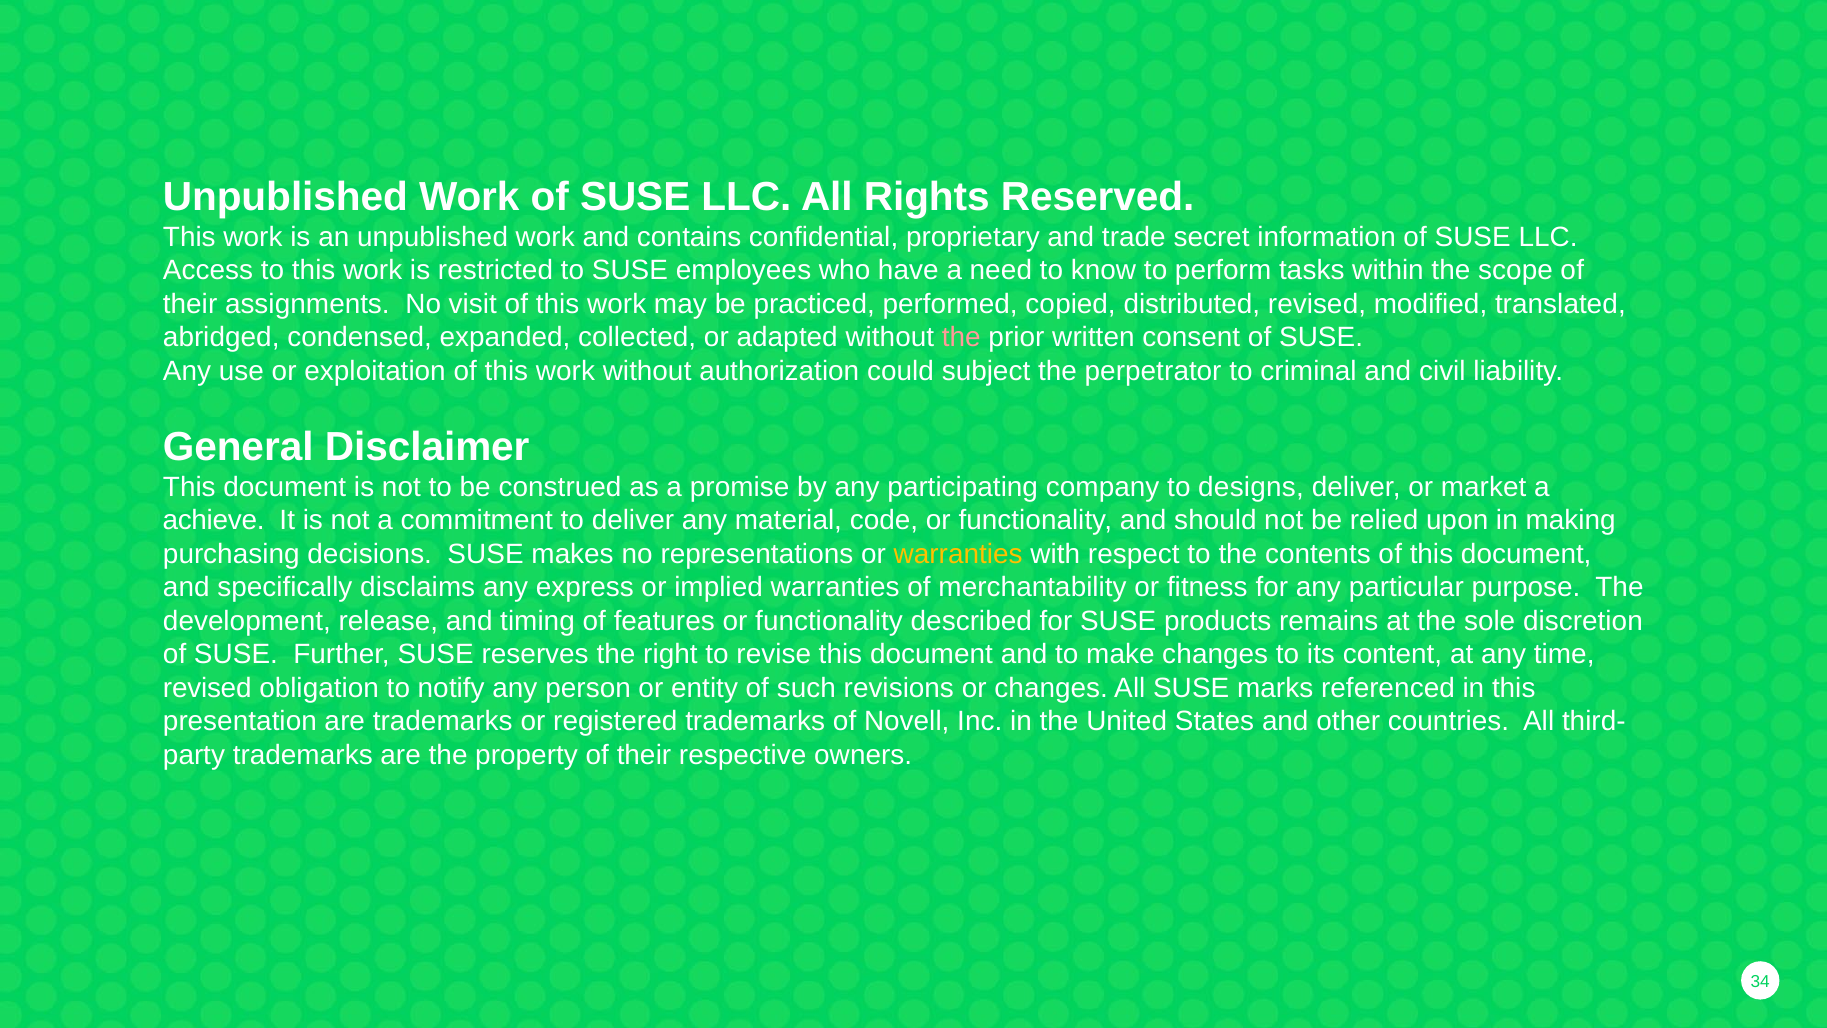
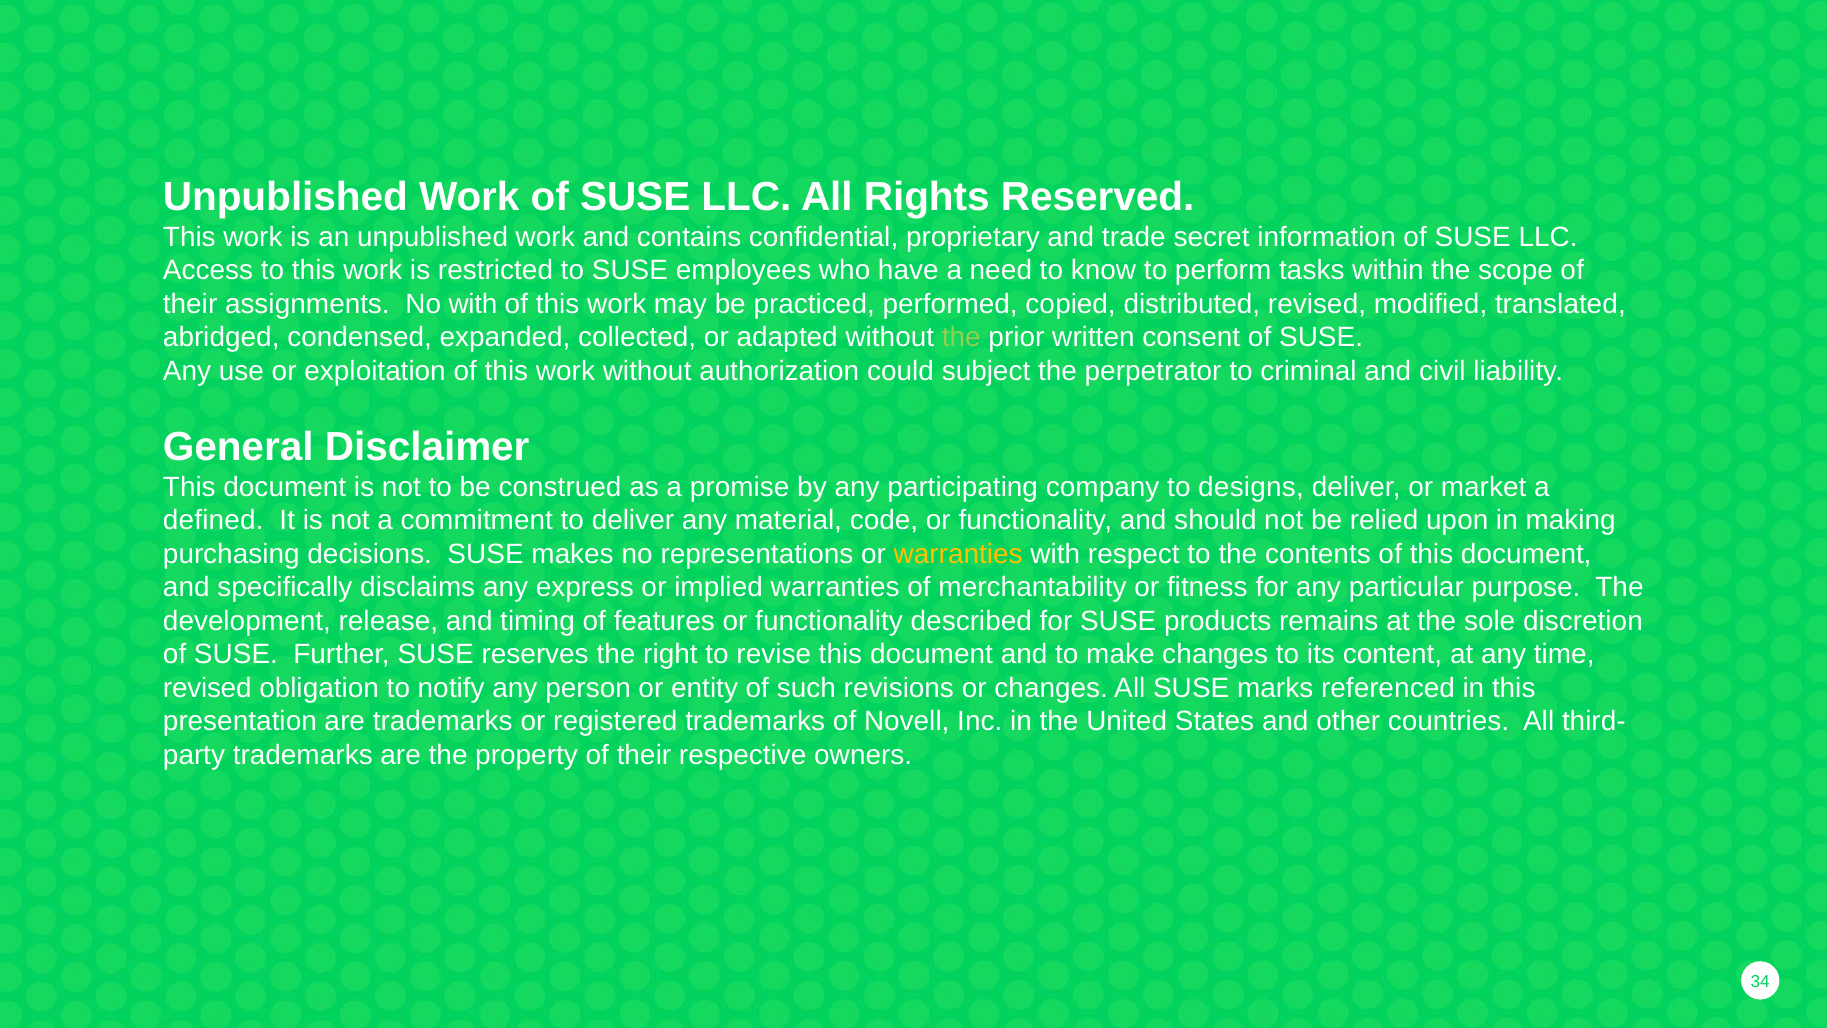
No visit: visit -> with
the at (961, 338) colour: pink -> light green
achieve: achieve -> defined
